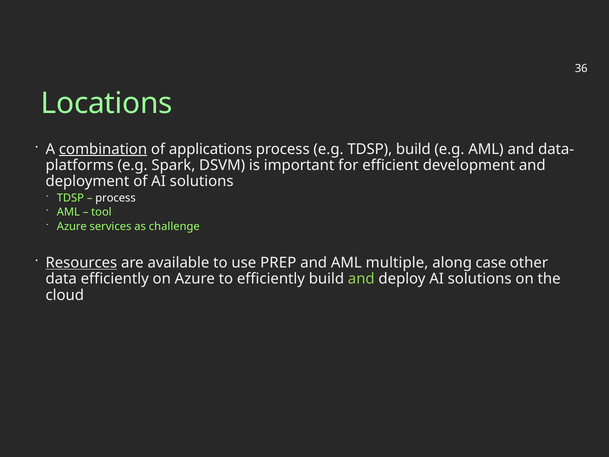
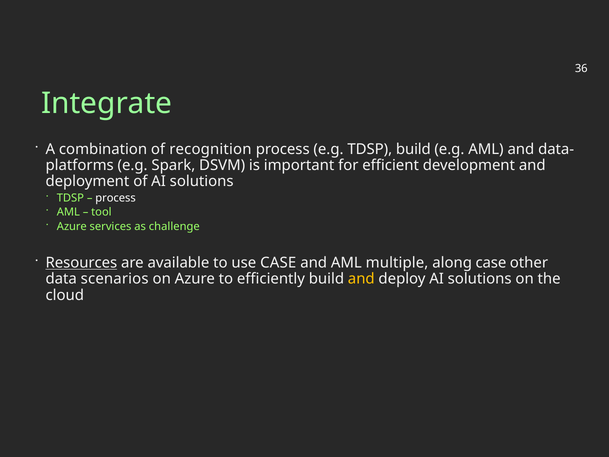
Locations: Locations -> Integrate
combination underline: present -> none
applications: applications -> recognition
use PREP: PREP -> CASE
data efficiently: efficiently -> scenarios
and at (361, 279) colour: light green -> yellow
